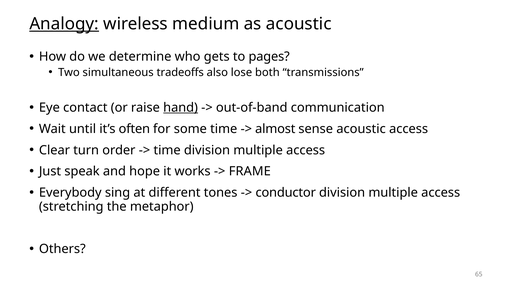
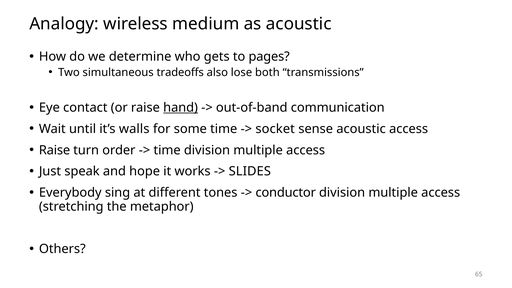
Analogy underline: present -> none
often: often -> walls
almost: almost -> socket
Clear at (54, 150): Clear -> Raise
FRAME: FRAME -> SLIDES
